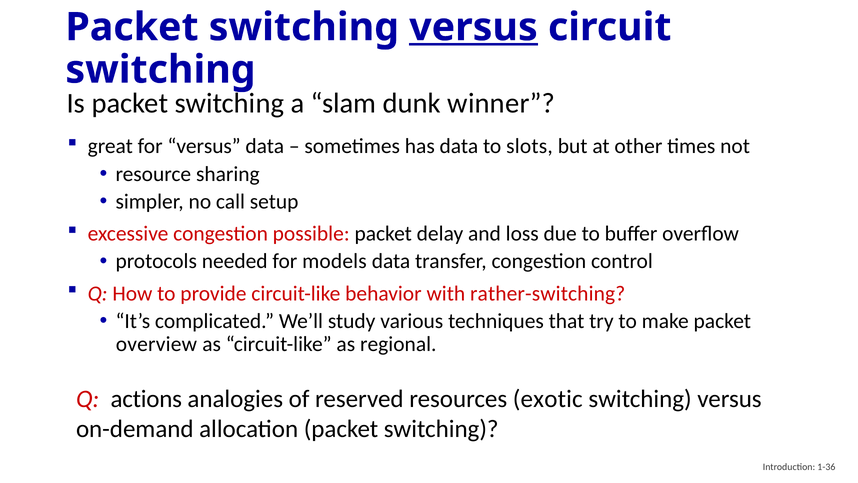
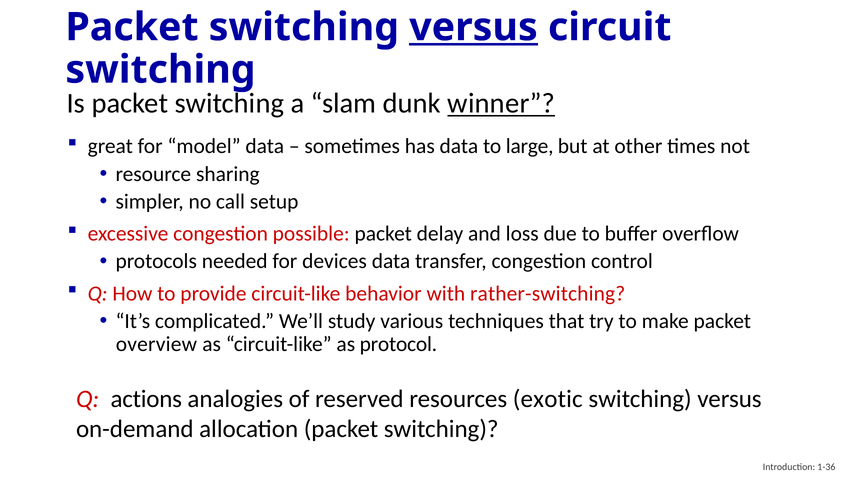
winner underline: none -> present
for versus: versus -> model
slots: slots -> large
models: models -> devices
regional: regional -> protocol
